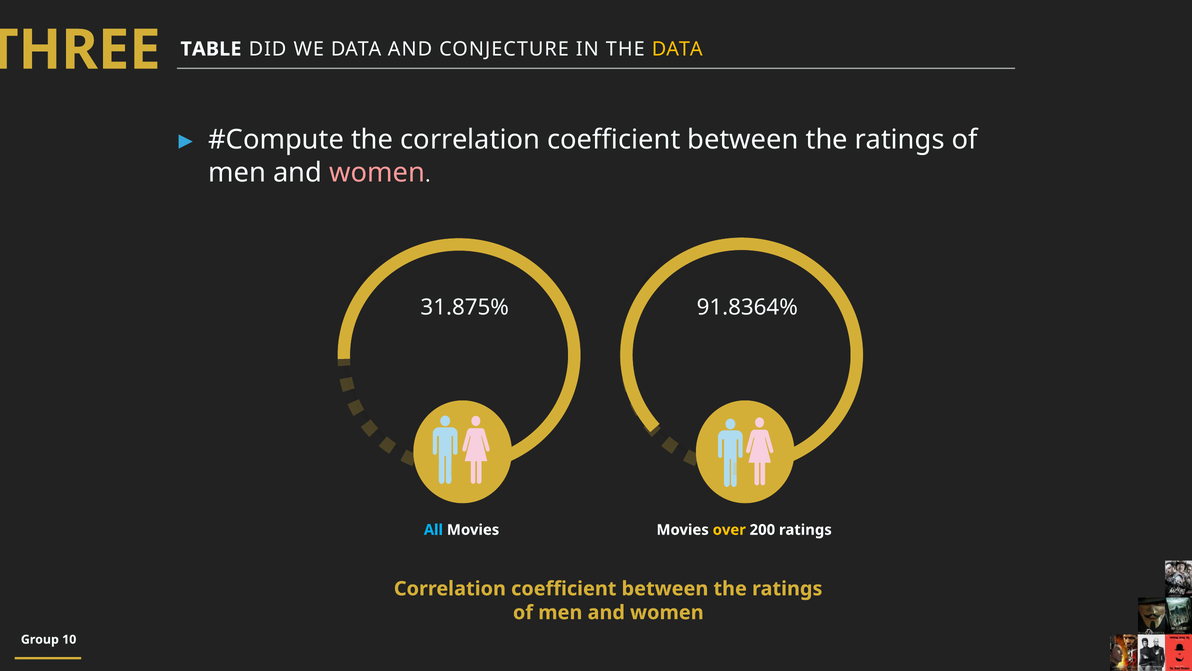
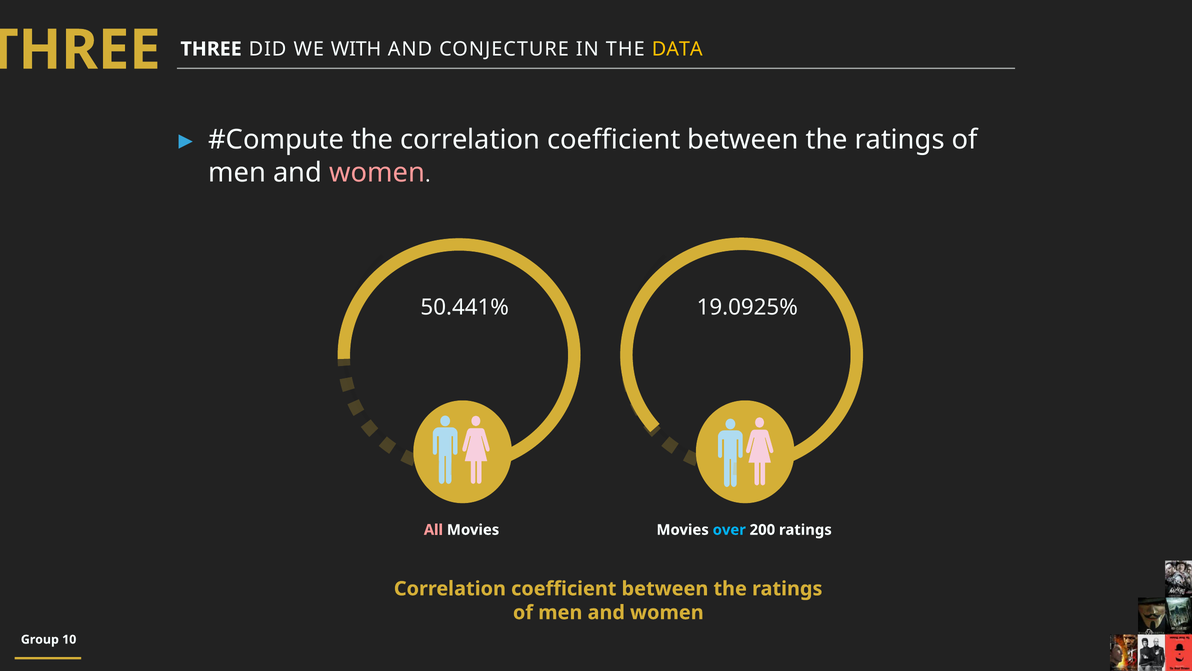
TABLE at (211, 49): TABLE -> THREE
WE DATA: DATA -> WITH
31.875%: 31.875% -> 50.441%
91.8364%: 91.8364% -> 19.0925%
All colour: light blue -> pink
over colour: yellow -> light blue
